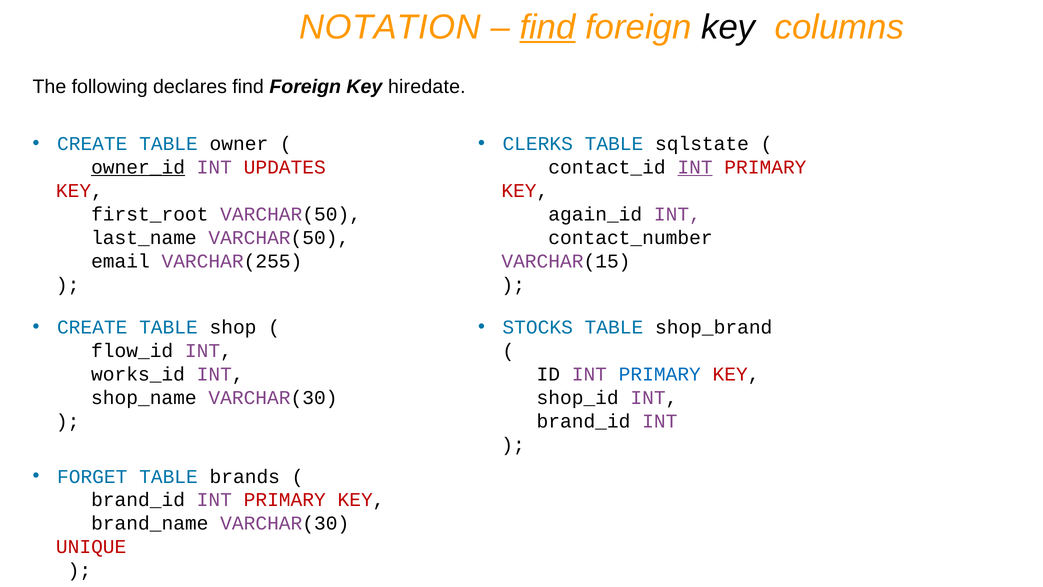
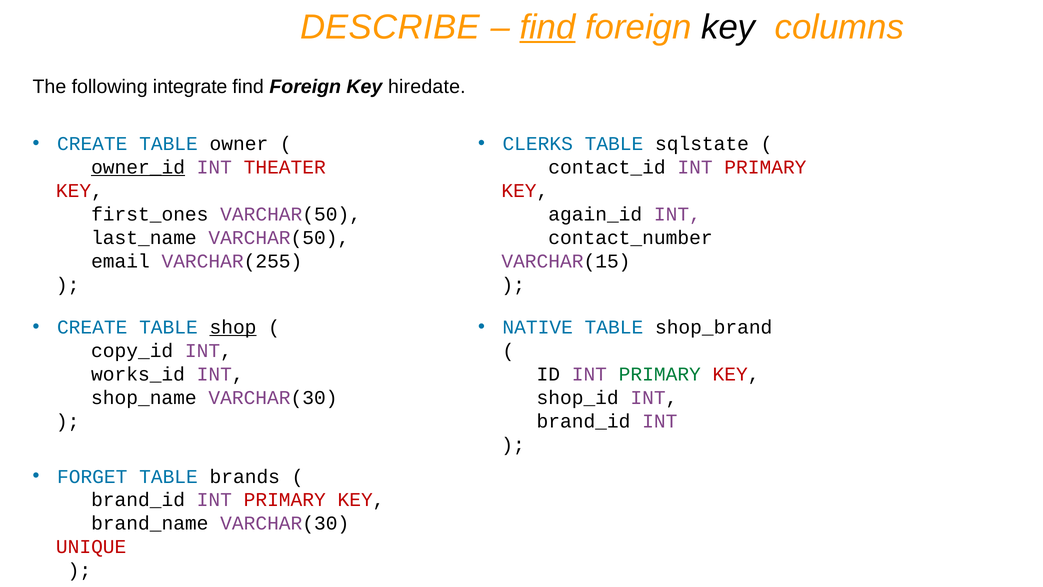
NOTATION: NOTATION -> DESCRIBE
declares: declares -> integrate
UPDATES: UPDATES -> THEATER
INT at (695, 167) underline: present -> none
first_root: first_root -> first_ones
shop underline: none -> present
STOCKS: STOCKS -> NATIVE
flow_id: flow_id -> copy_id
PRIMARY at (660, 374) colour: blue -> green
